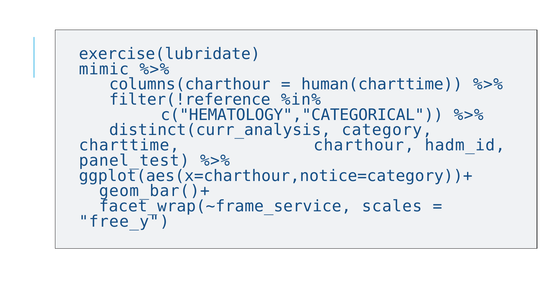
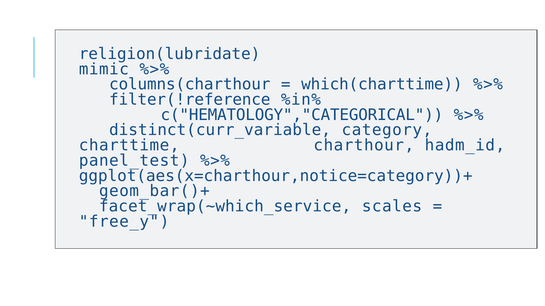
exercise(lubridate: exercise(lubridate -> religion(lubridate
human(charttime: human(charttime -> which(charttime
distinct(curr_analysis: distinct(curr_analysis -> distinct(curr_variable
facet_wrap(~frame_service: facet_wrap(~frame_service -> facet_wrap(~which_service
